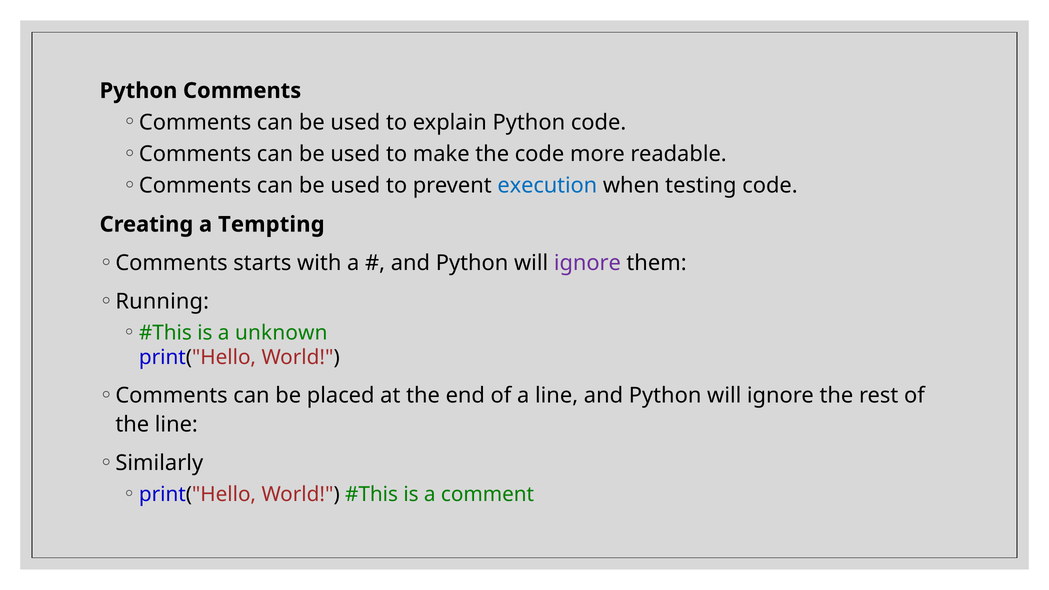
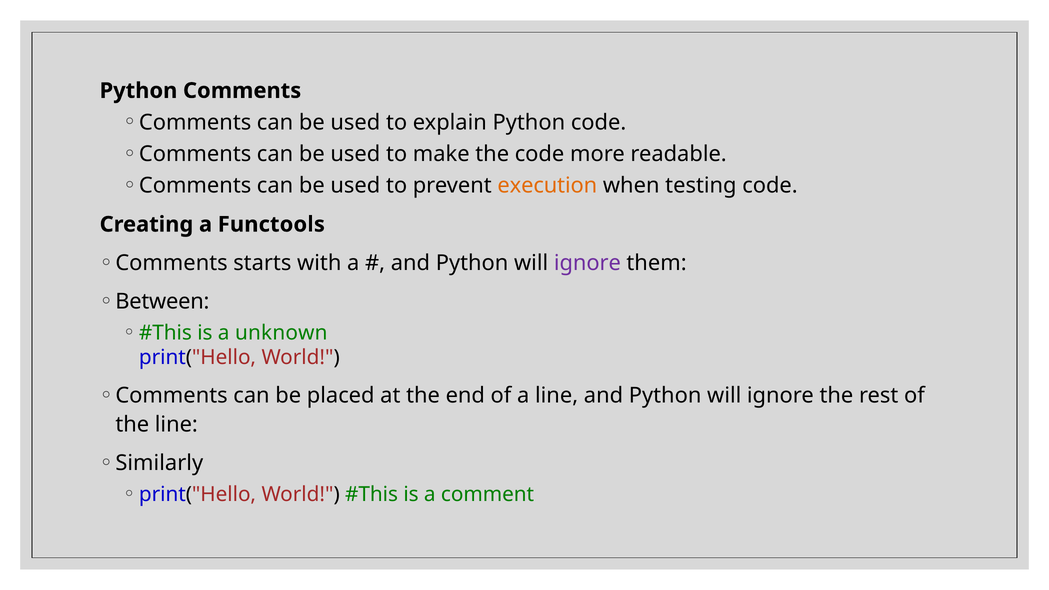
execution colour: blue -> orange
Tempting: Tempting -> Functools
Running: Running -> Between
